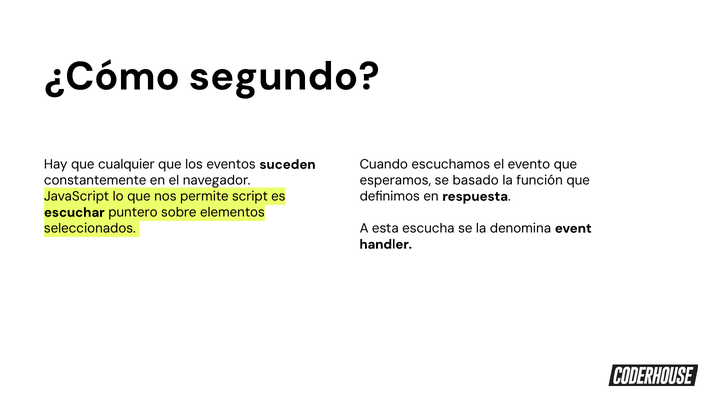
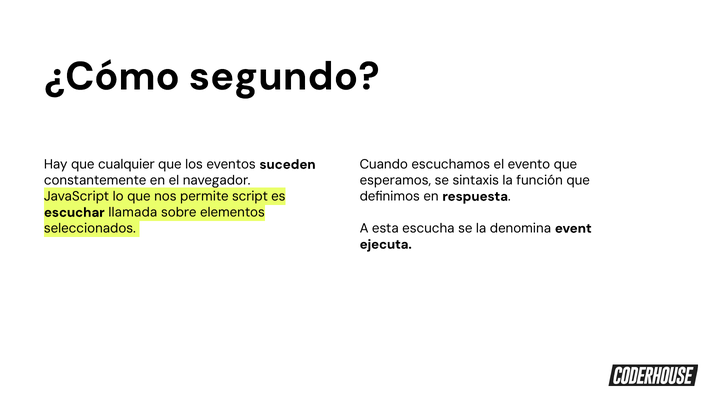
basado: basado -> sintaxis
puntero: puntero -> llamada
handler: handler -> ejecuta
